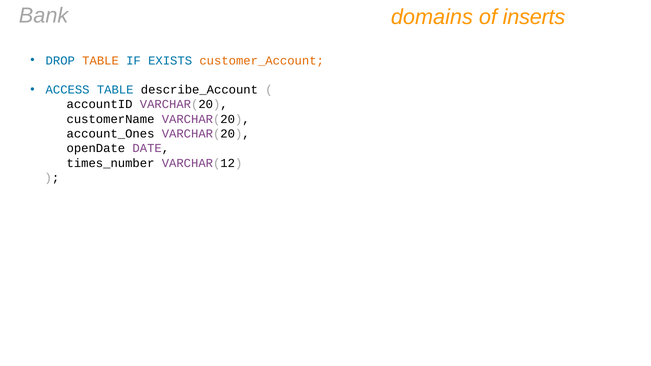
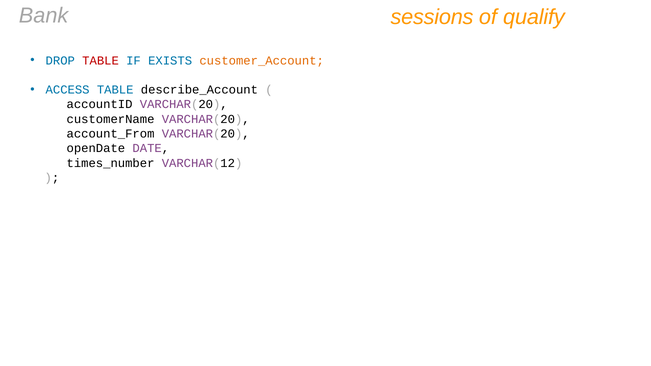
domains: domains -> sessions
inserts: inserts -> qualify
TABLE at (101, 61) colour: orange -> red
account_Ones: account_Ones -> account_From
